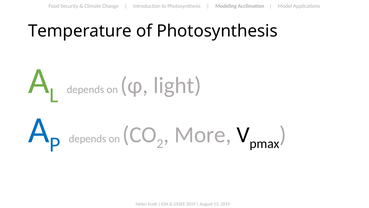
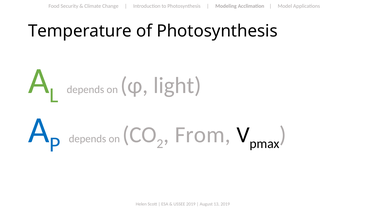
More: More -> From
